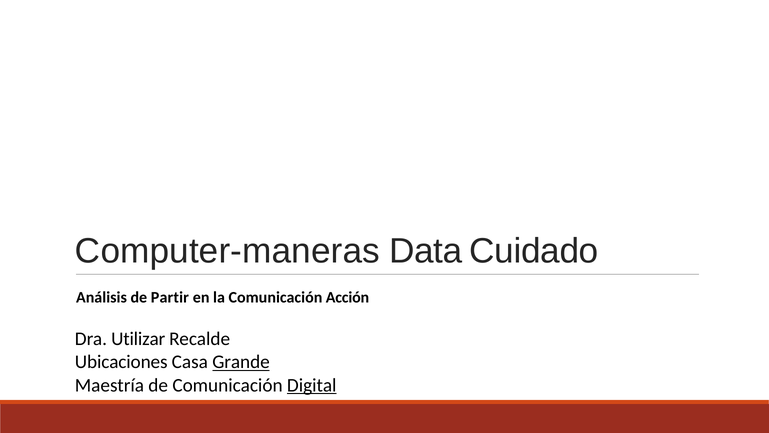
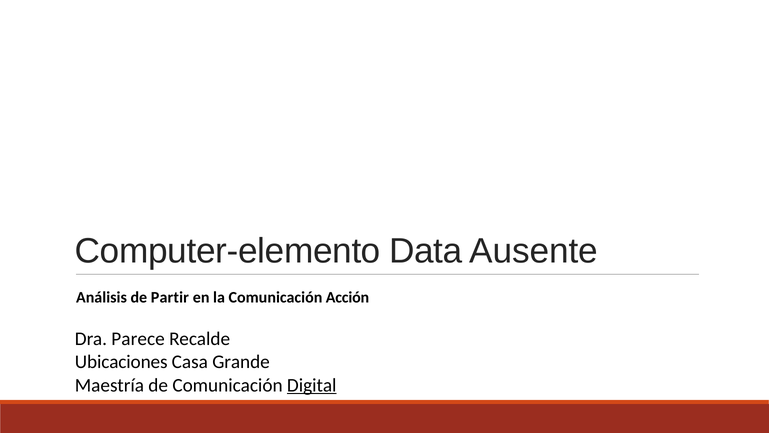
Computer-maneras: Computer-maneras -> Computer-elemento
Cuidado: Cuidado -> Ausente
Utilizar: Utilizar -> Parece
Grande underline: present -> none
